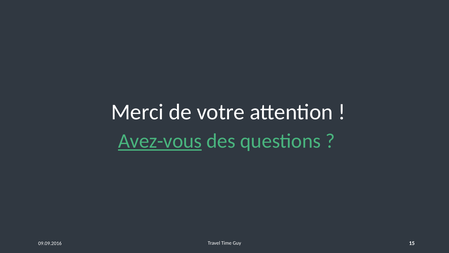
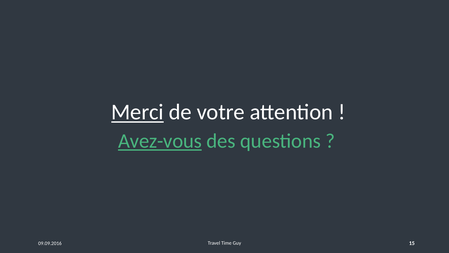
Merci underline: none -> present
